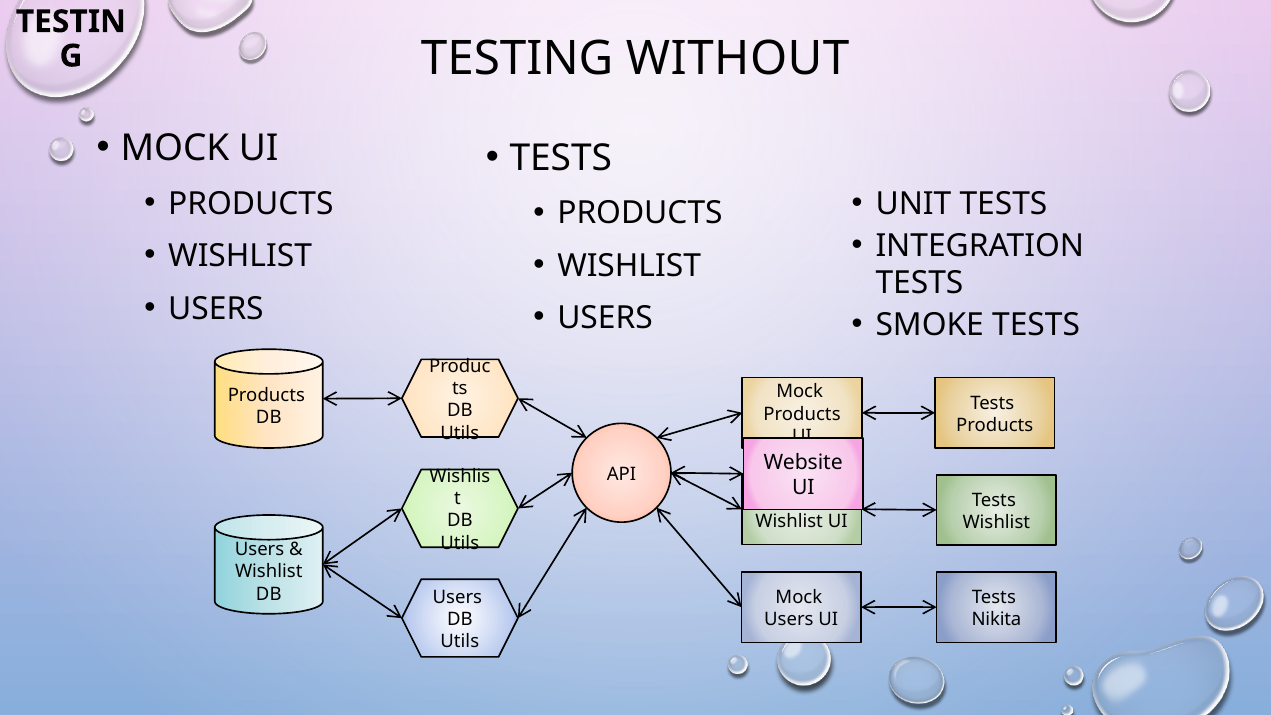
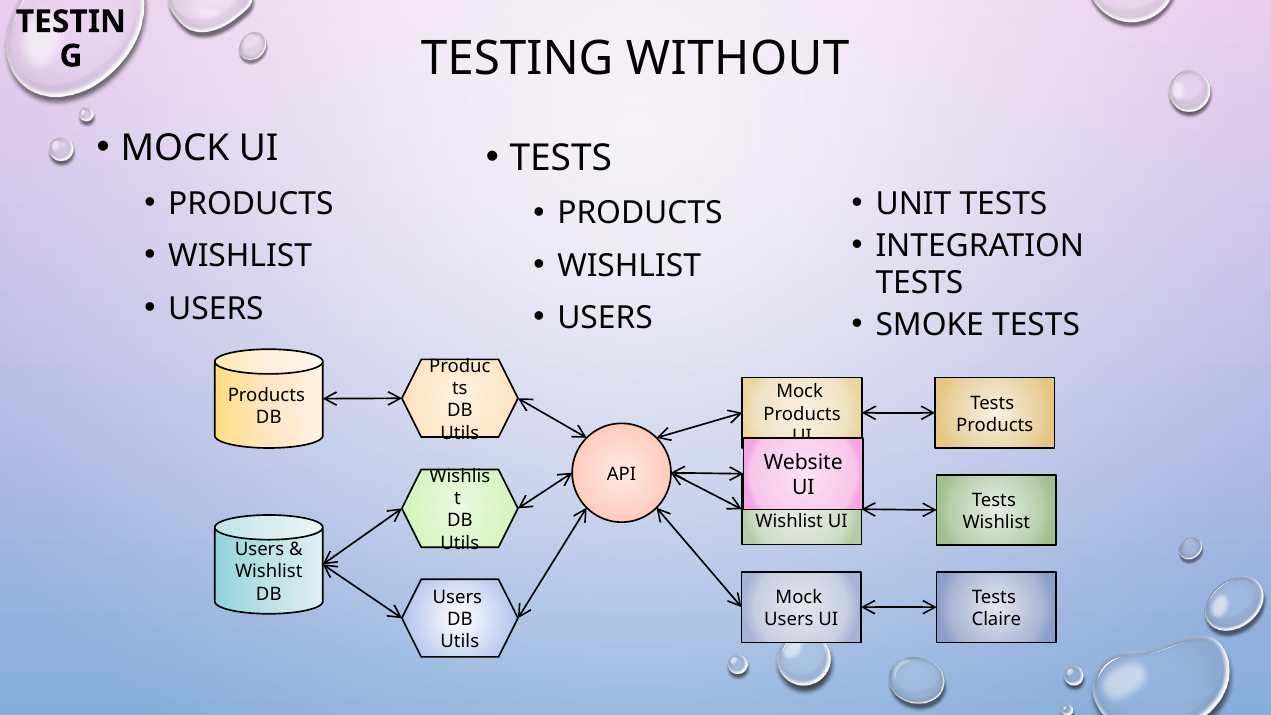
Nikita: Nikita -> Claire
